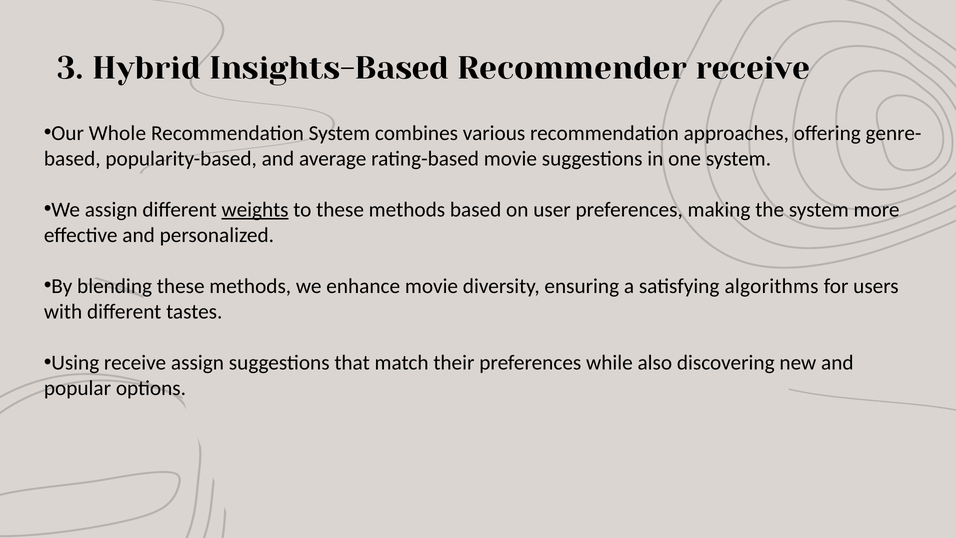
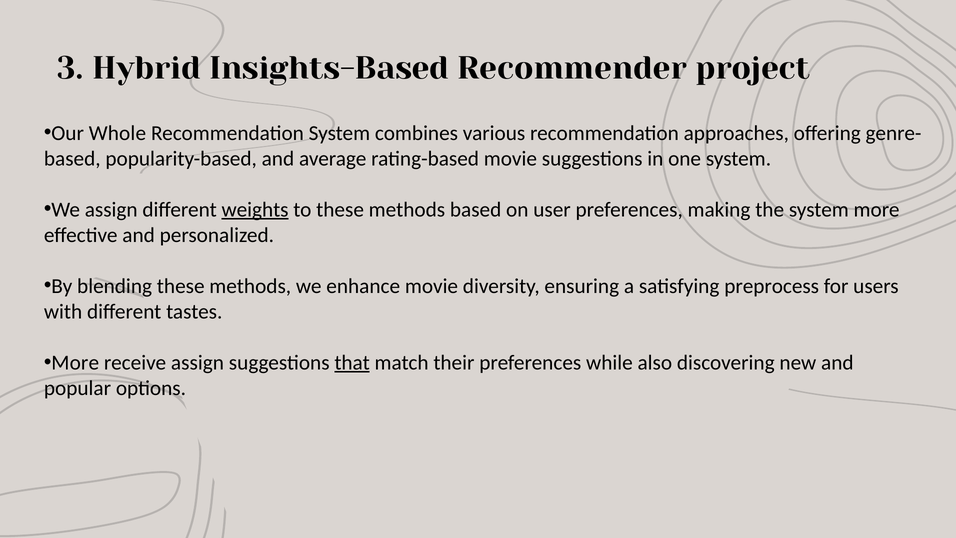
Recommender receive: receive -> project
algorithms: algorithms -> preprocess
Using at (75, 362): Using -> More
that underline: none -> present
